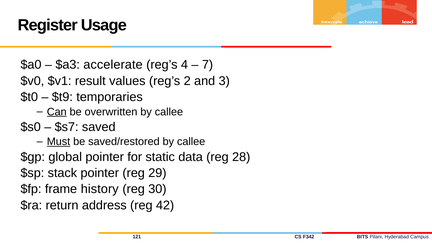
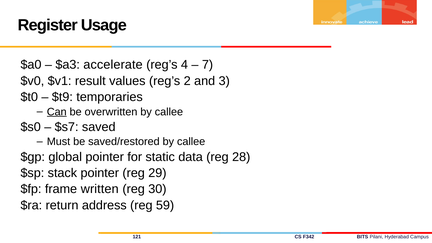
Must underline: present -> none
history: history -> written
42: 42 -> 59
